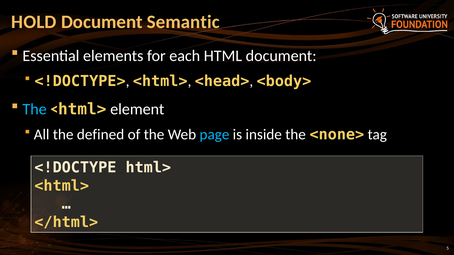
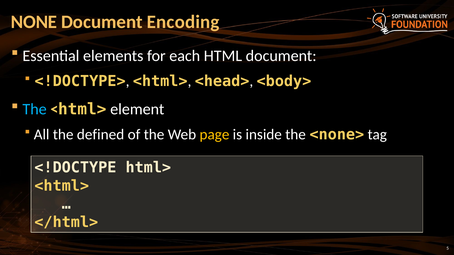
HOLD: HOLD -> NONE
Semantic: Semantic -> Encoding
page colour: light blue -> yellow
